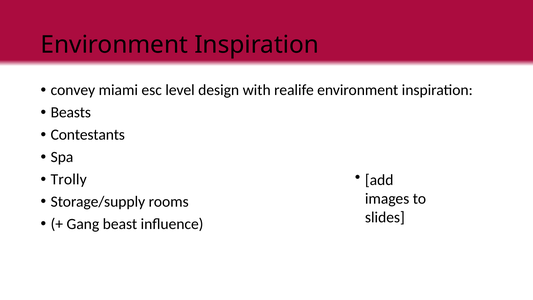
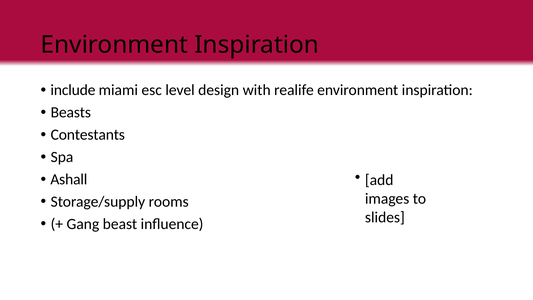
convey: convey -> include
Trolly: Trolly -> Ashall
